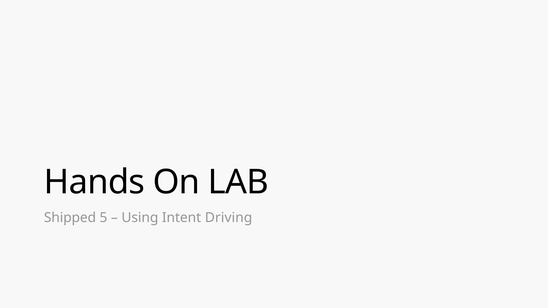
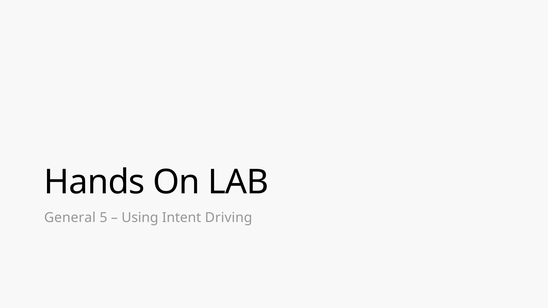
Shipped: Shipped -> General
